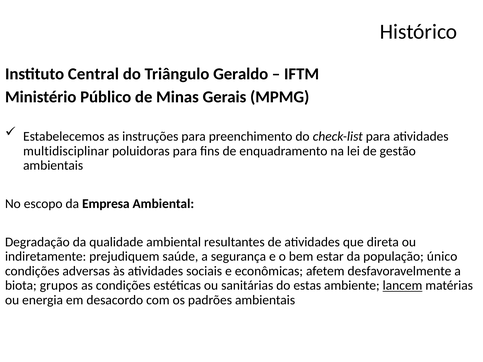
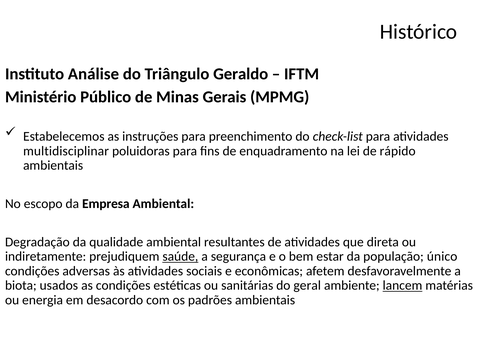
Central: Central -> Análise
gestão: gestão -> rápido
saúde underline: none -> present
grupos: grupos -> usados
estas: estas -> geral
